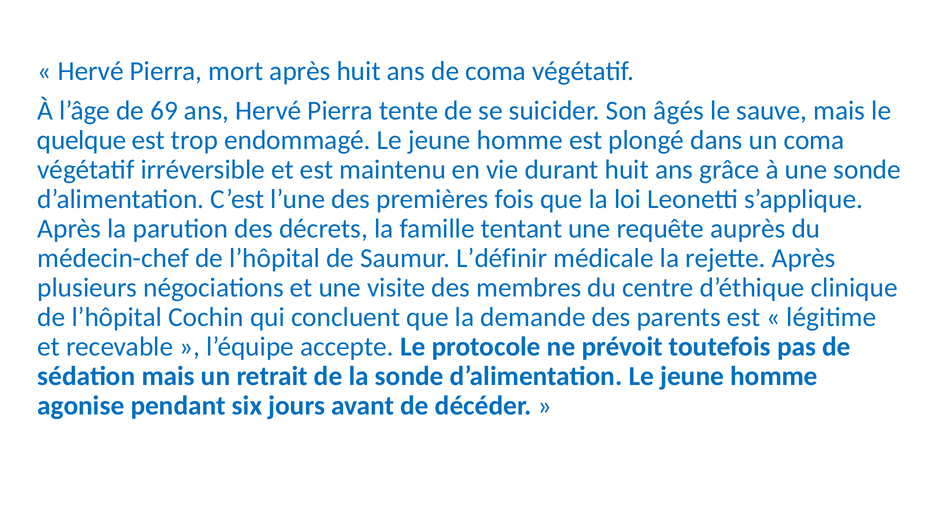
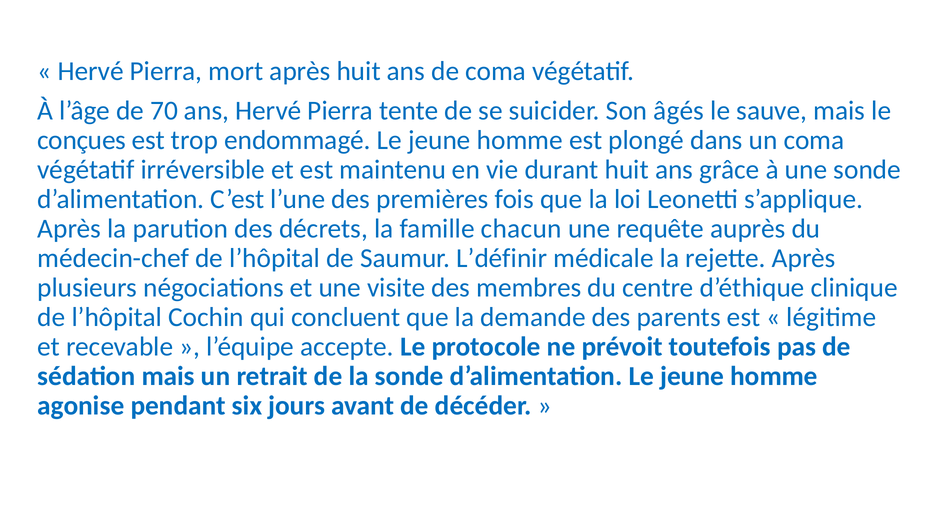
69: 69 -> 70
quelque: quelque -> conçues
tentant: tentant -> chacun
